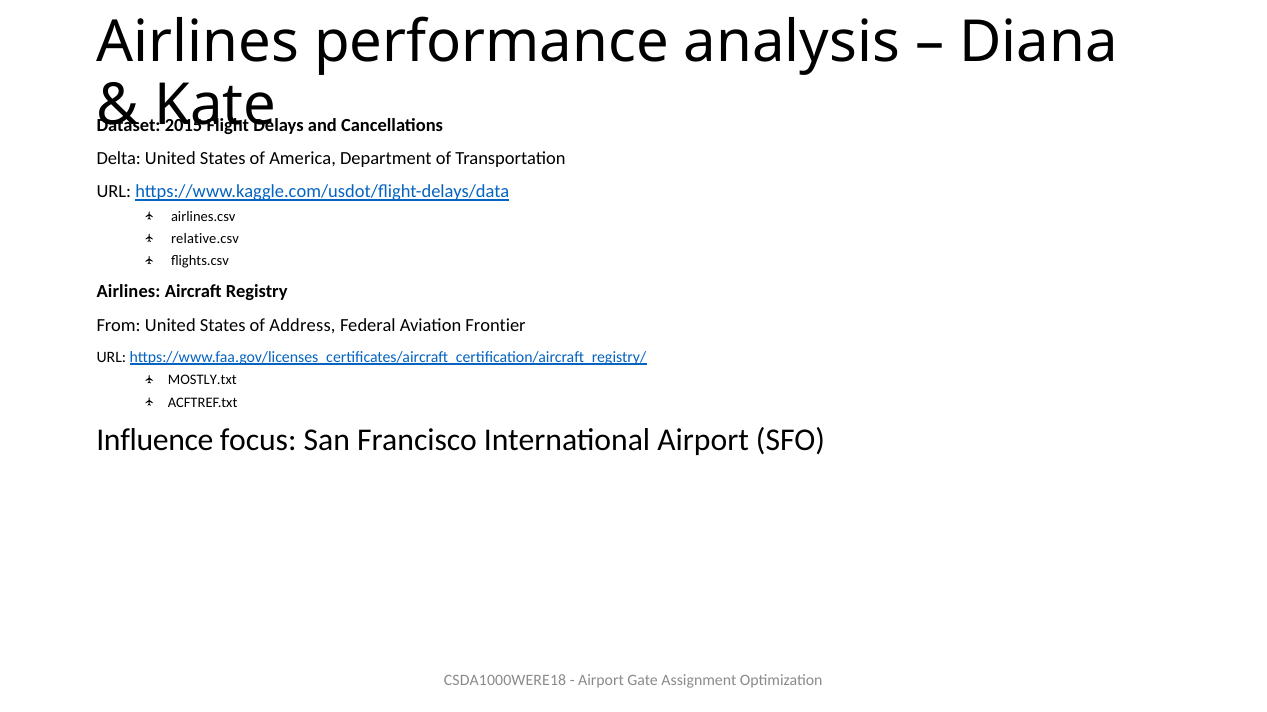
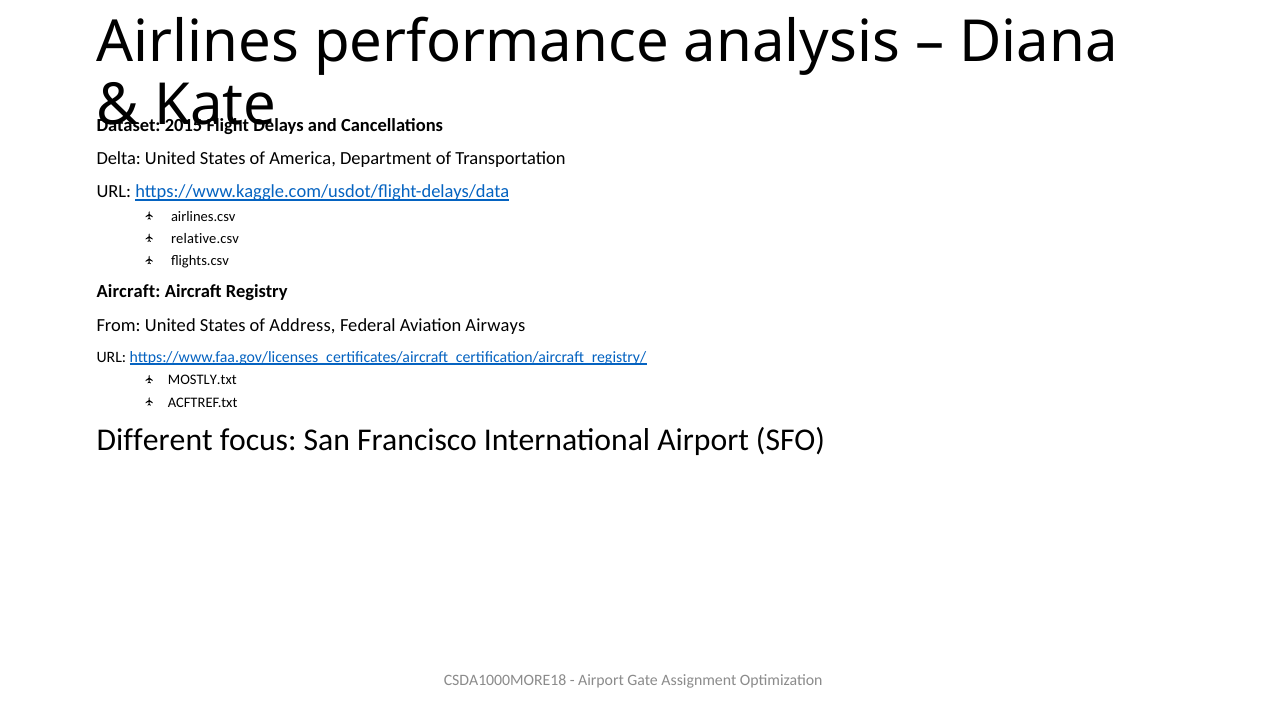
Airlines at (129, 292): Airlines -> Aircraft
Frontier: Frontier -> Airways
Influence: Influence -> Different
CSDA1000WERE18: CSDA1000WERE18 -> CSDA1000MORE18
